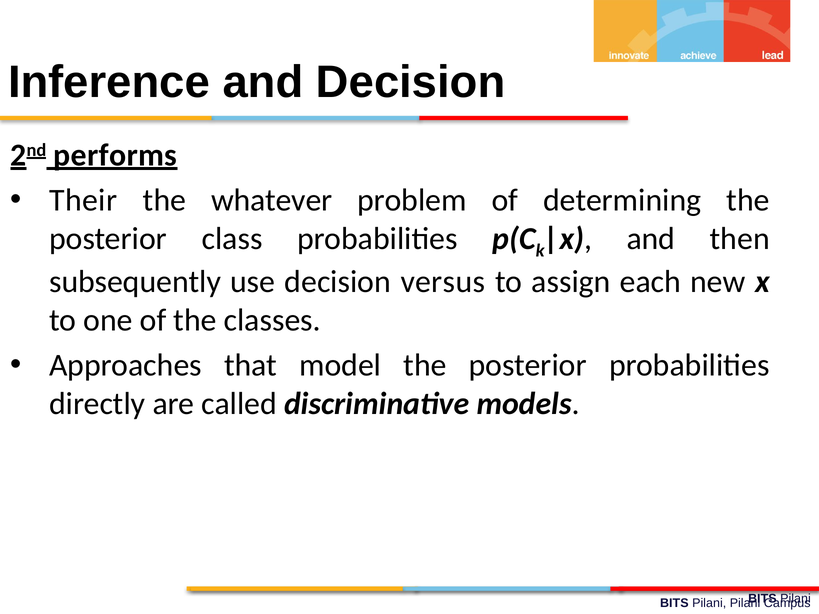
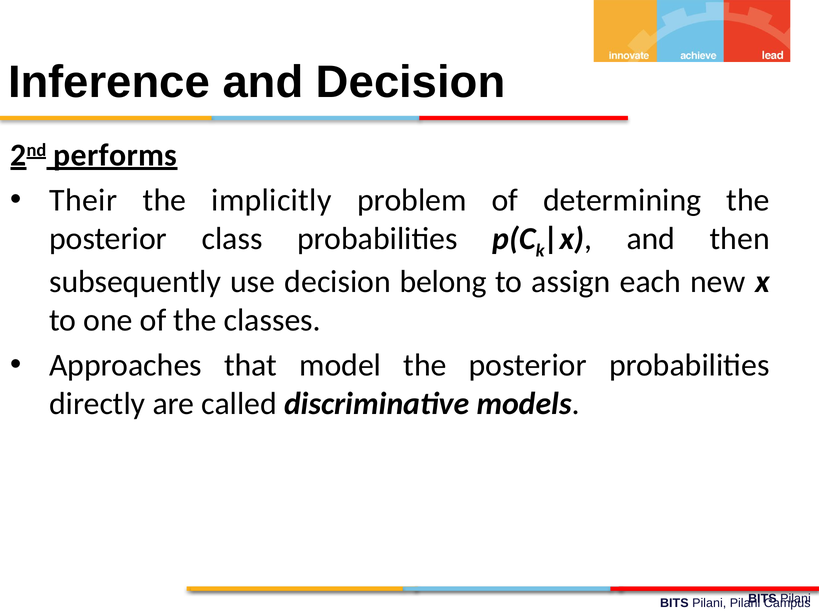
whatever: whatever -> implicitly
versus: versus -> belong
